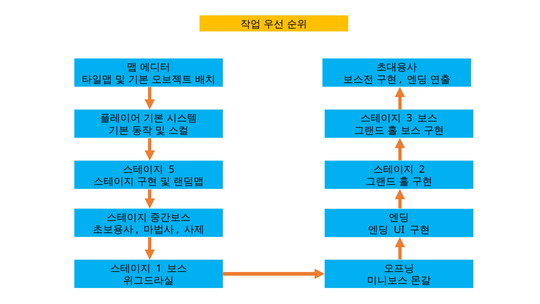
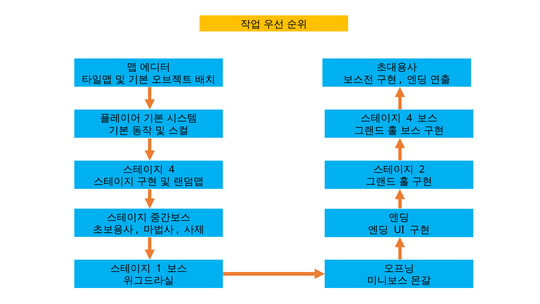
3 at (409, 118): 3 -> 4
5 at (172, 169): 5 -> 4
